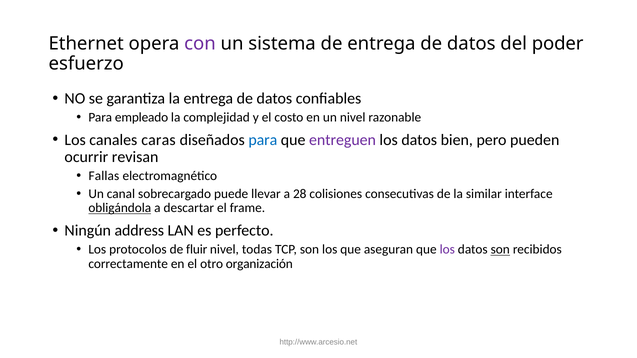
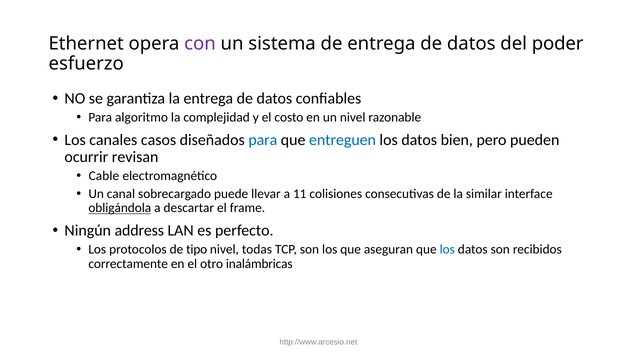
empleado: empleado -> algoritmo
caras: caras -> casos
entreguen colour: purple -> blue
Fallas: Fallas -> Cable
28: 28 -> 11
fluir: fluir -> tipo
los at (447, 250) colour: purple -> blue
son at (500, 250) underline: present -> none
organización: organización -> inalámbricas
